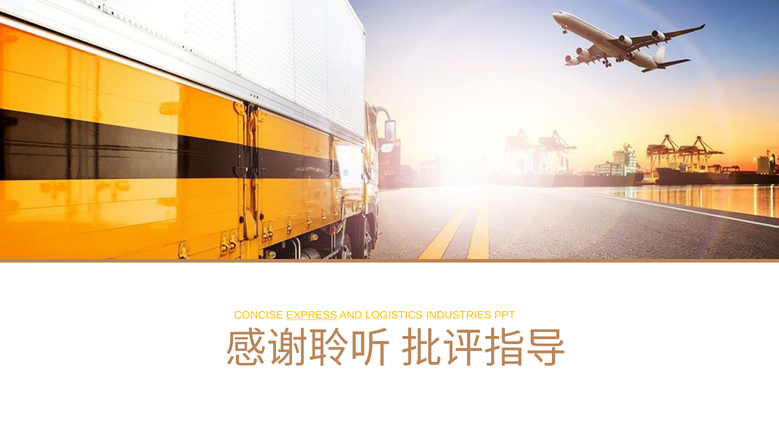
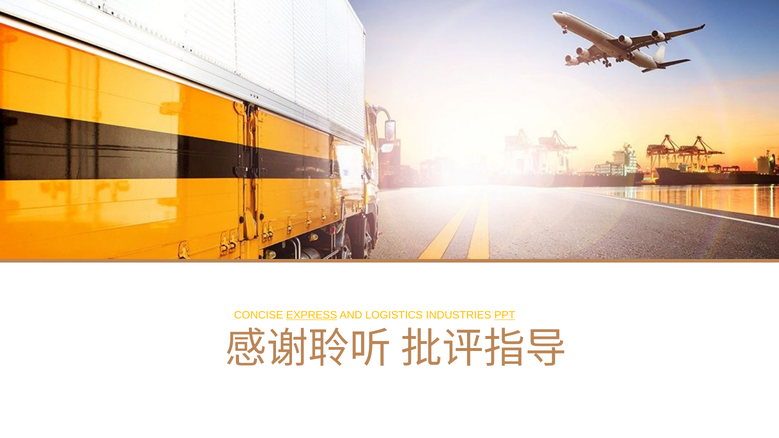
PPT underline: none -> present
